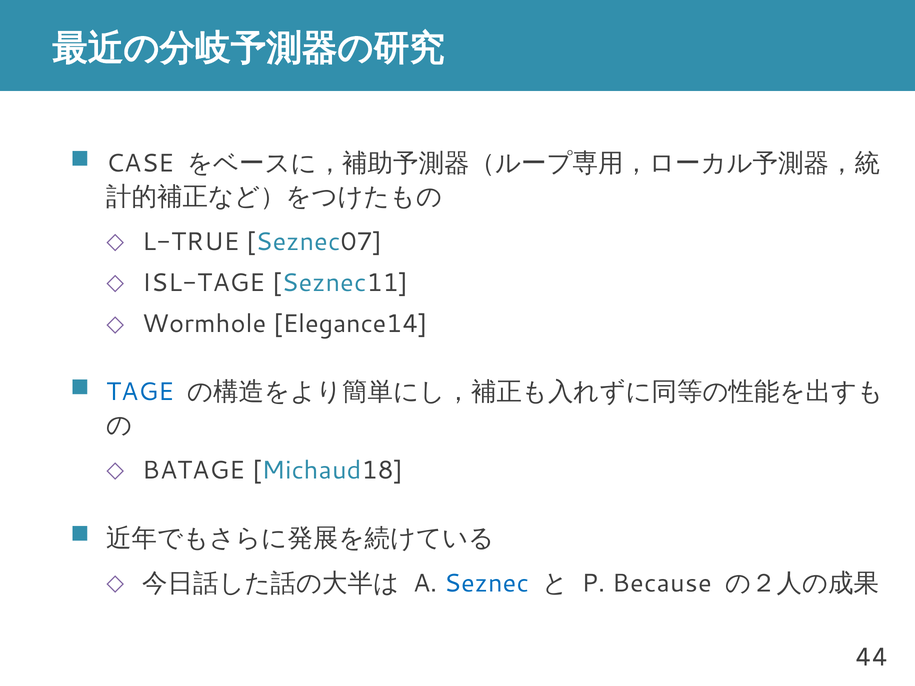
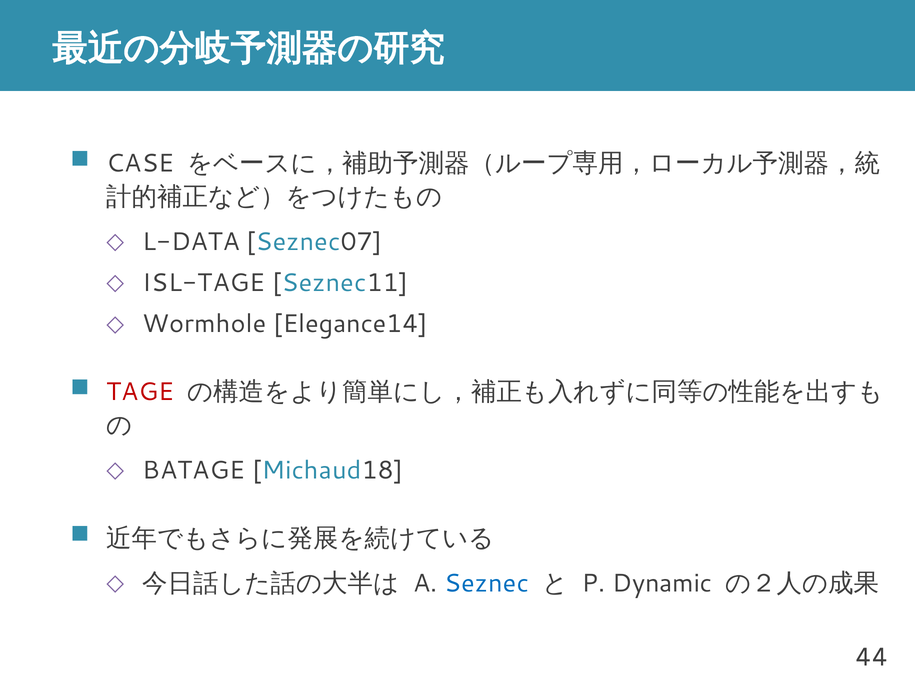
L-TRUE: L-TRUE -> L-DATA
TAGE colour: blue -> red
Because: Because -> Dynamic
